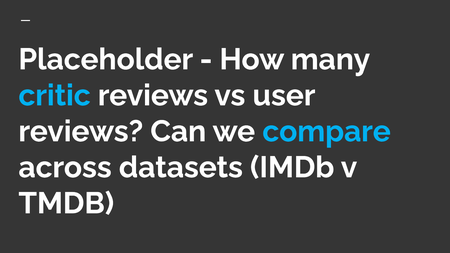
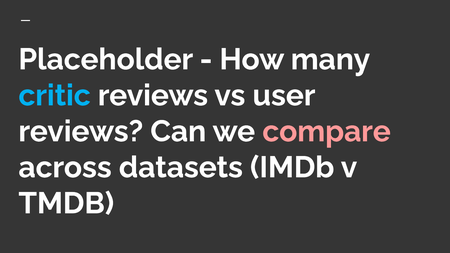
compare colour: light blue -> pink
